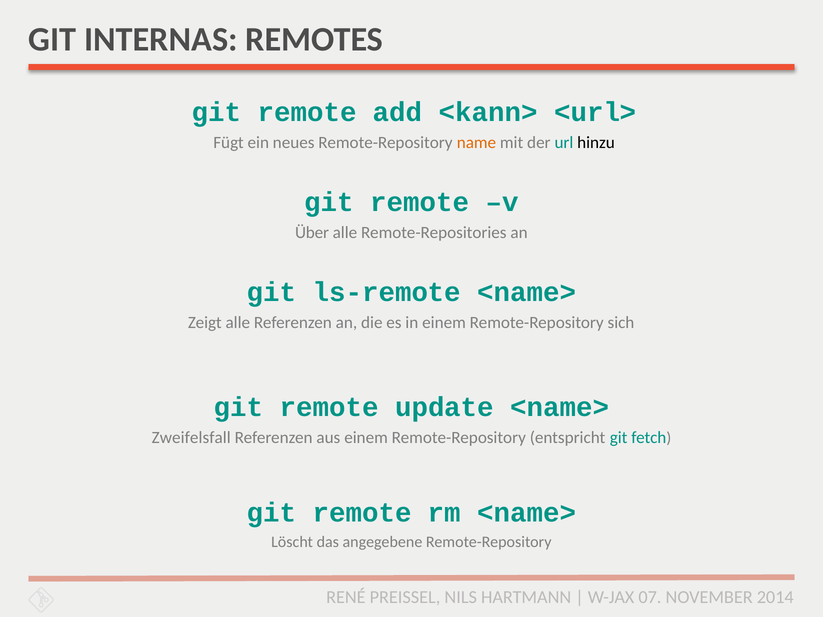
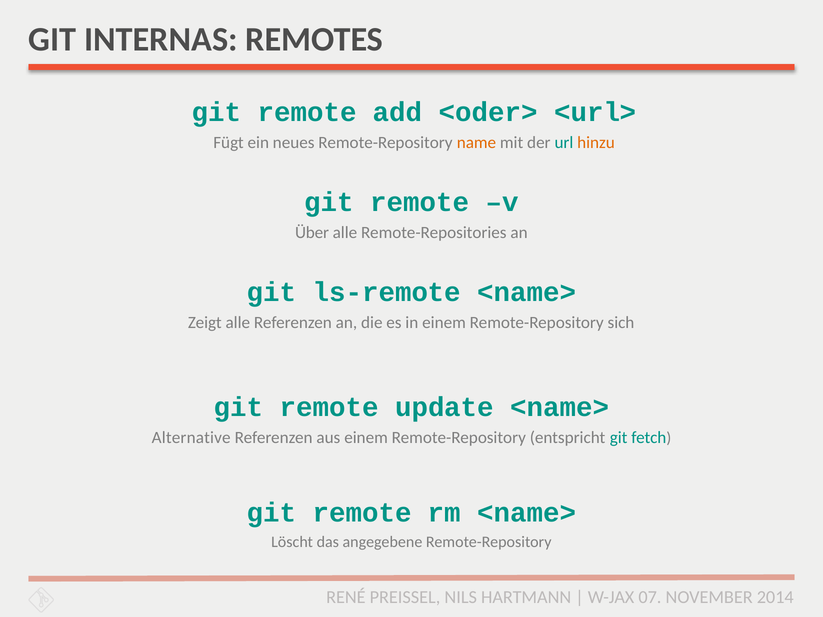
<kann>: <kann> -> <oder>
hinzu colour: black -> orange
Zweifelsfall: Zweifelsfall -> Alternative
